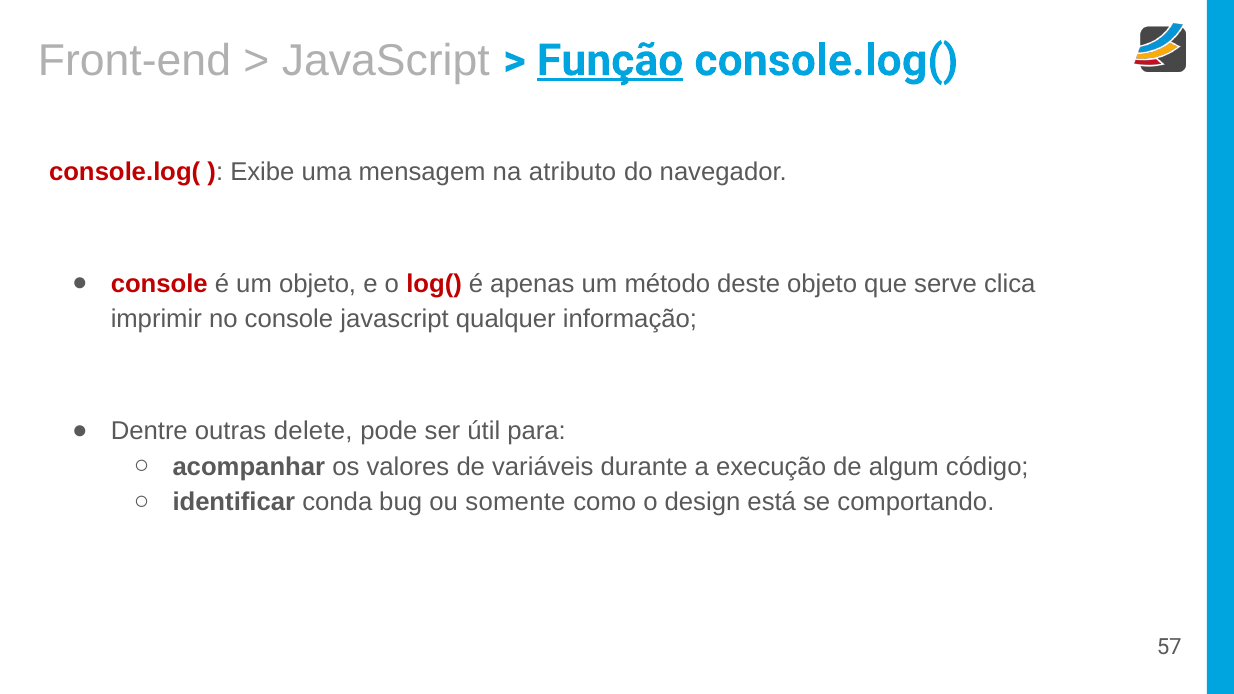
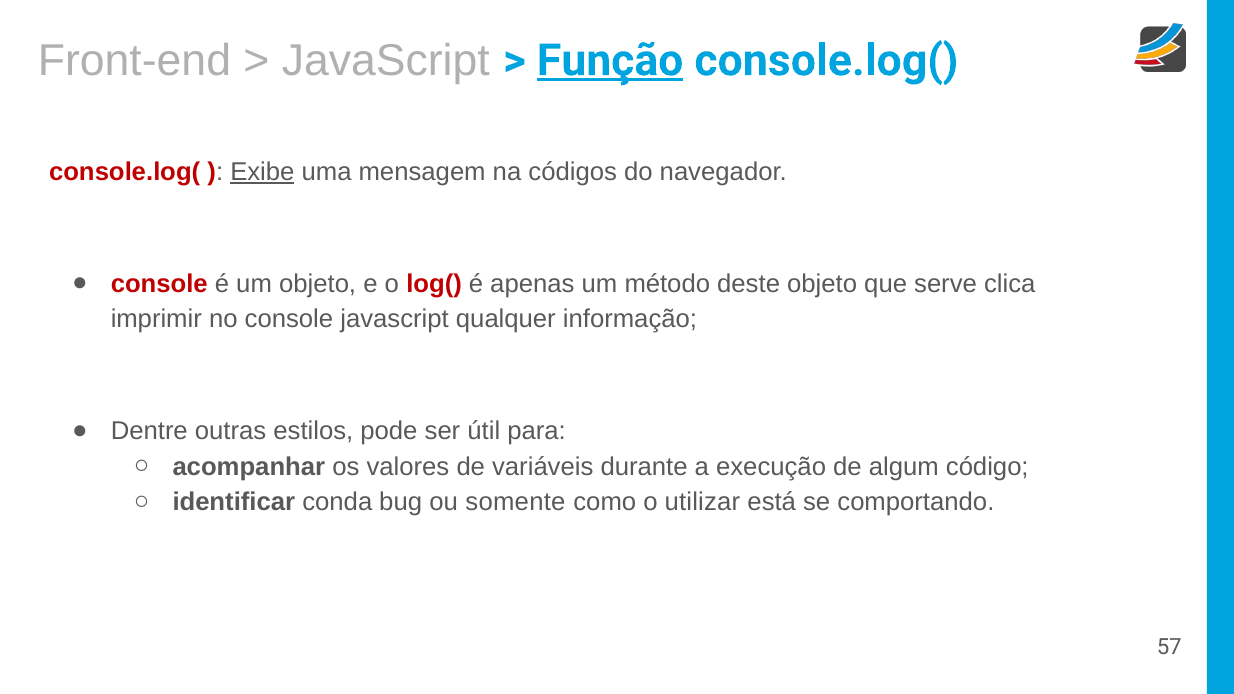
Exibe underline: none -> present
atributo: atributo -> códigos
delete: delete -> estilos
design: design -> utilizar
